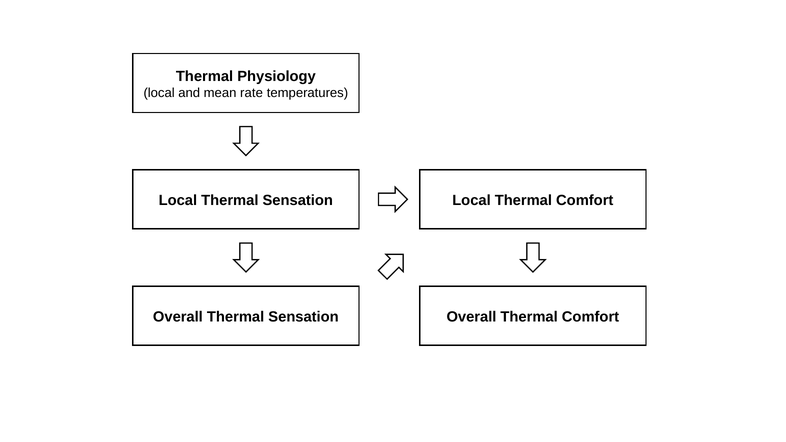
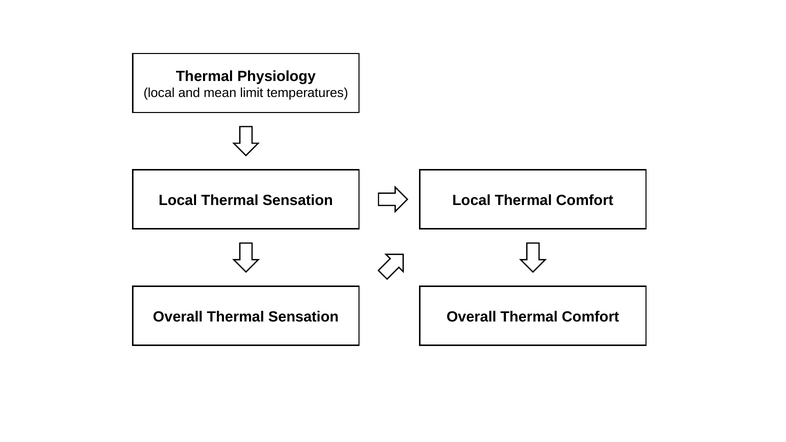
rate: rate -> limit
